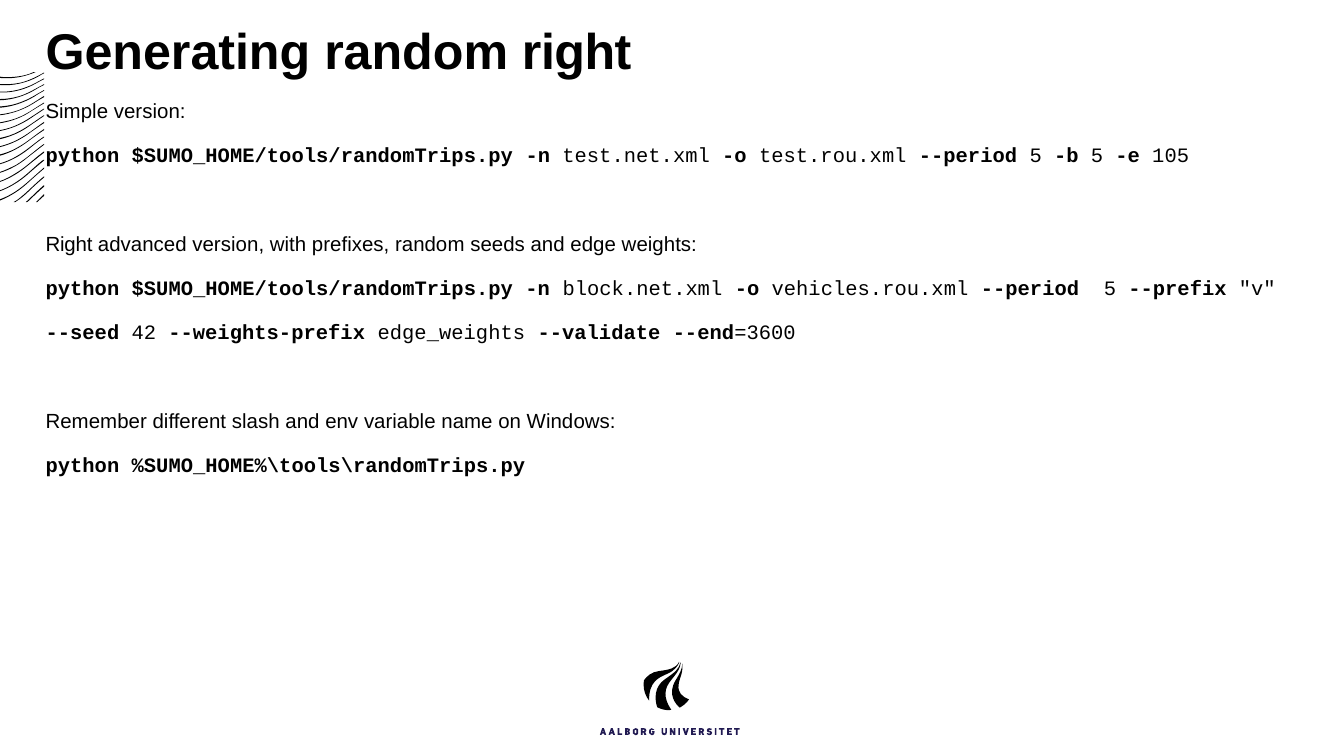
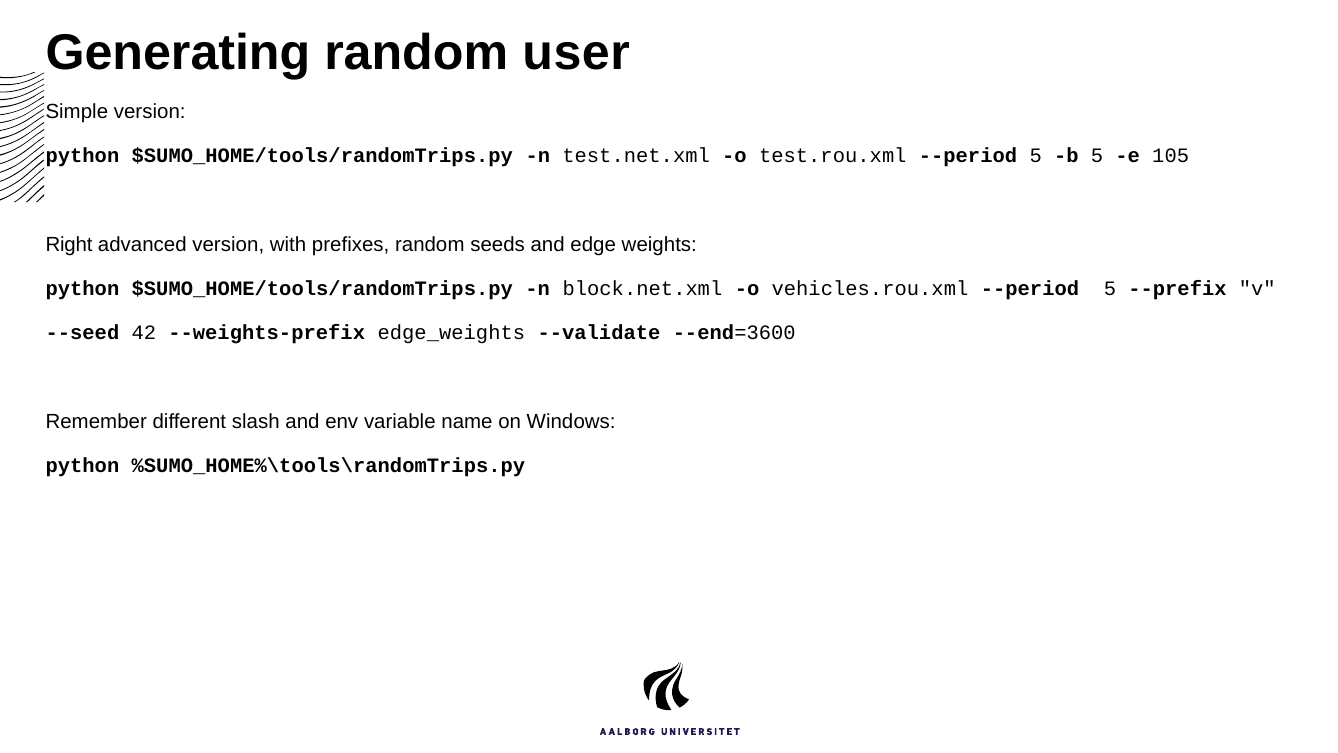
random right: right -> user
